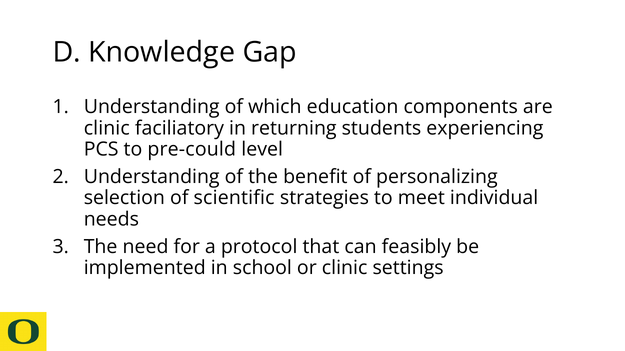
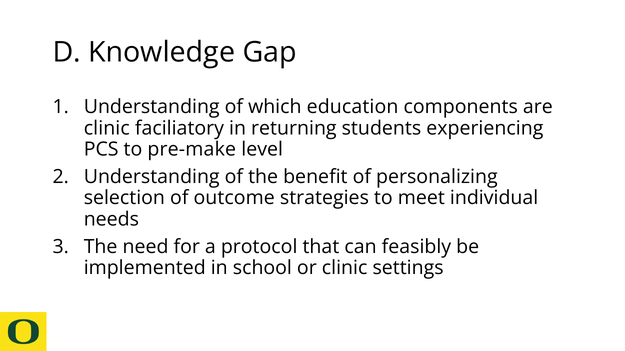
pre-could: pre-could -> pre-make
scientific: scientific -> outcome
